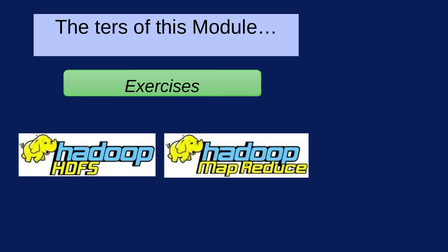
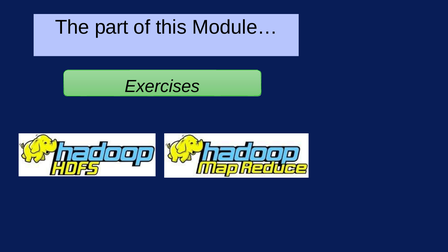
ters: ters -> part
